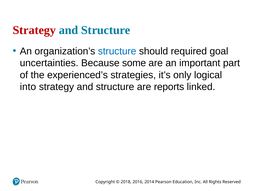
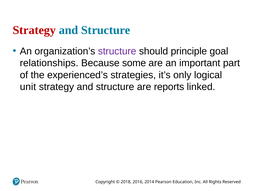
structure at (117, 51) colour: blue -> purple
required: required -> principle
uncertainties: uncertainties -> relationships
into: into -> unit
